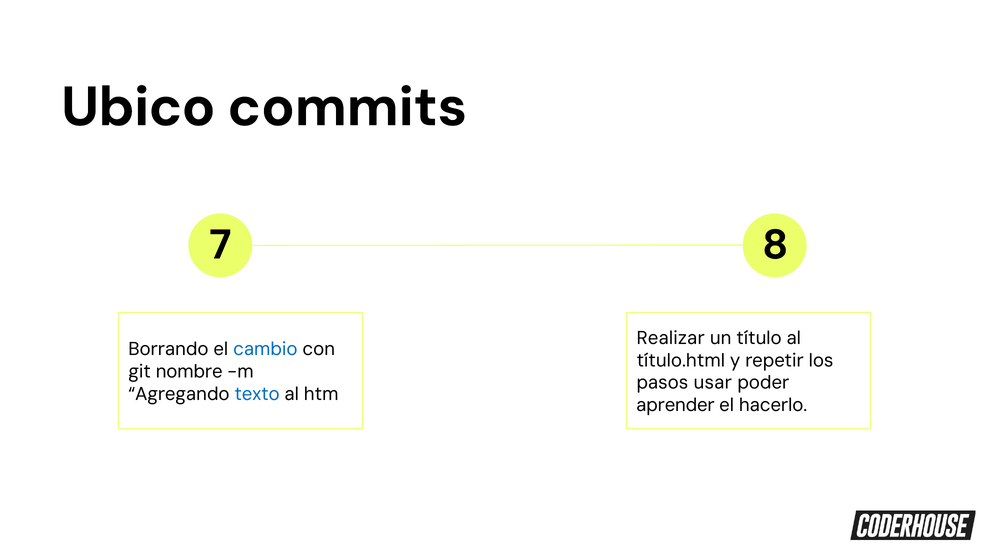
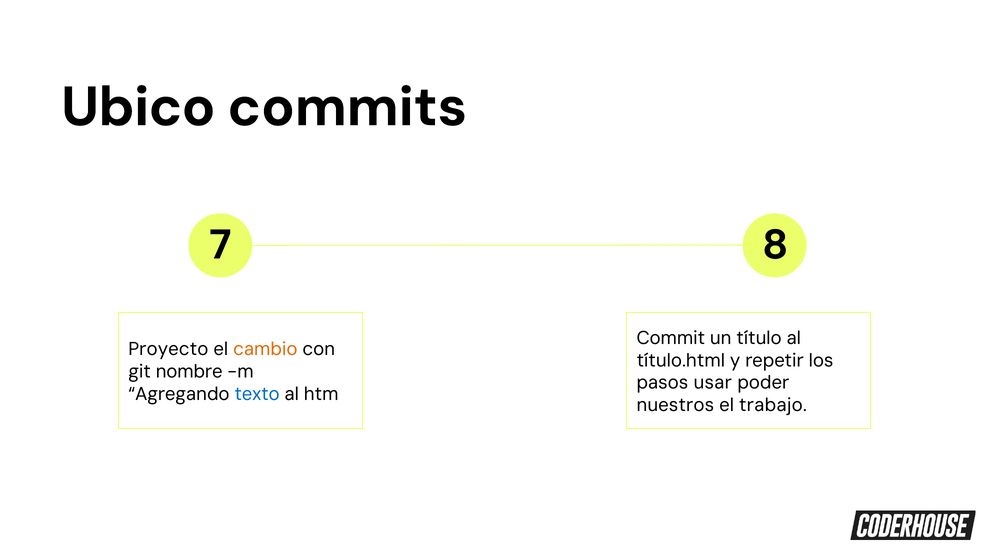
Realizar: Realizar -> Commit
Borrando: Borrando -> Proyecto
cambio colour: blue -> orange
aprender: aprender -> nuestros
hacerlo: hacerlo -> trabajo
